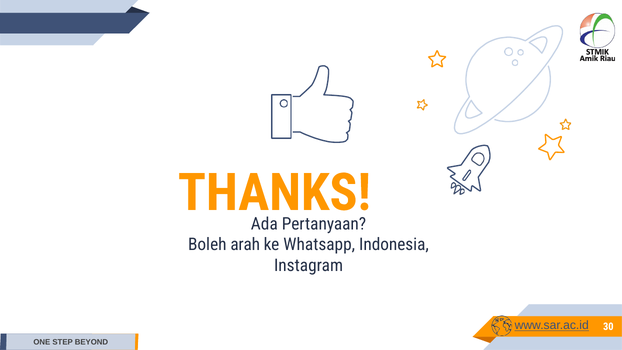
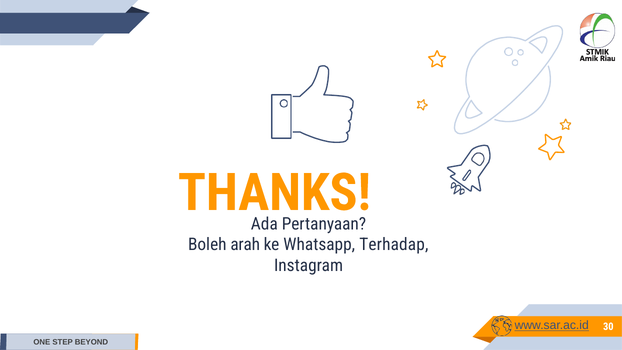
Indonesia: Indonesia -> Terhadap
